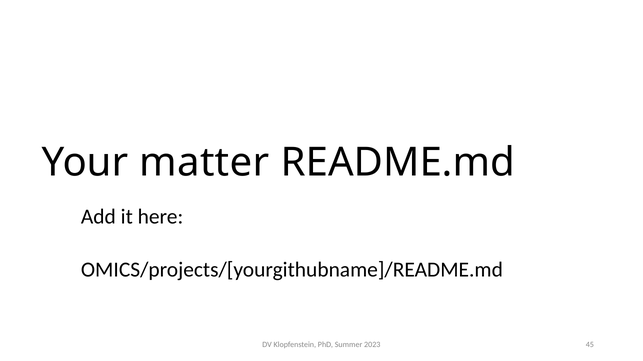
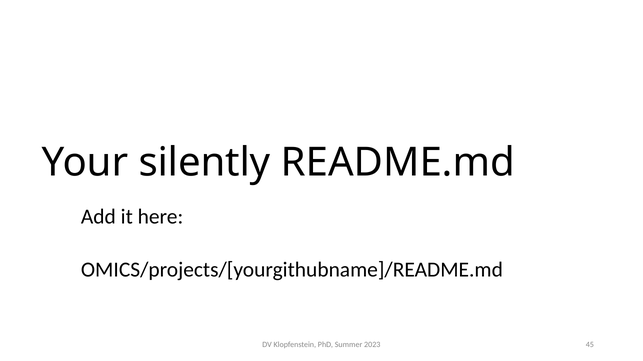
matter: matter -> silently
